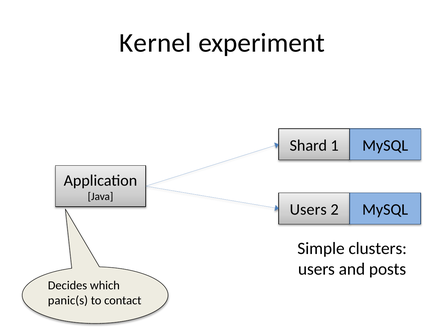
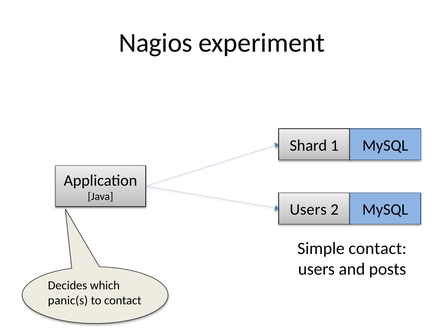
Kernel: Kernel -> Nagios
Simple clusters: clusters -> contact
